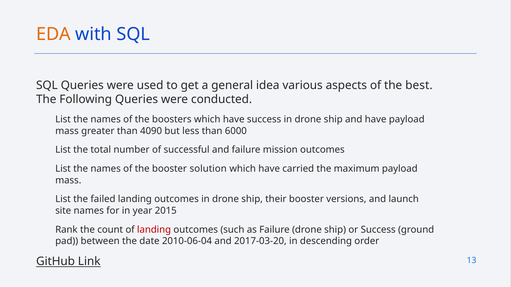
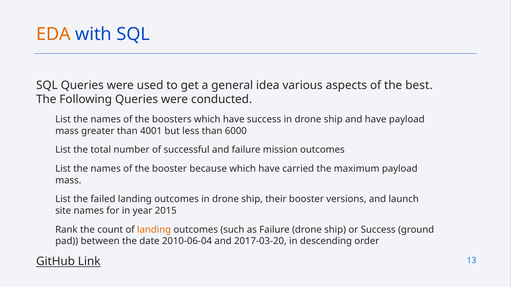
4090: 4090 -> 4001
solution: solution -> because
landing at (154, 230) colour: red -> orange
